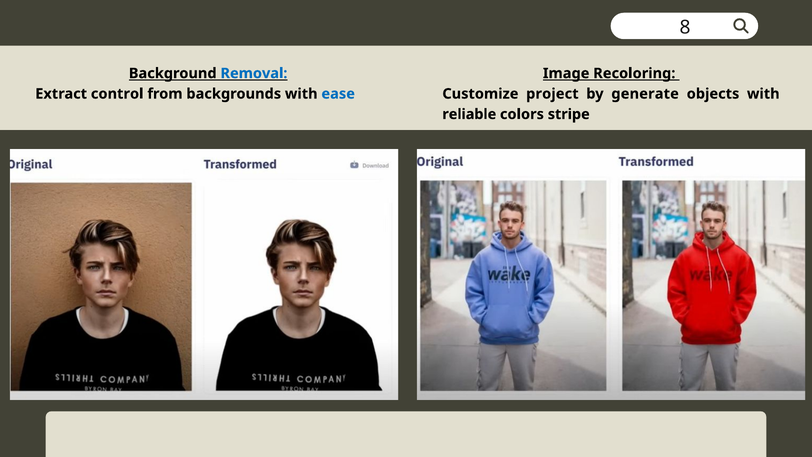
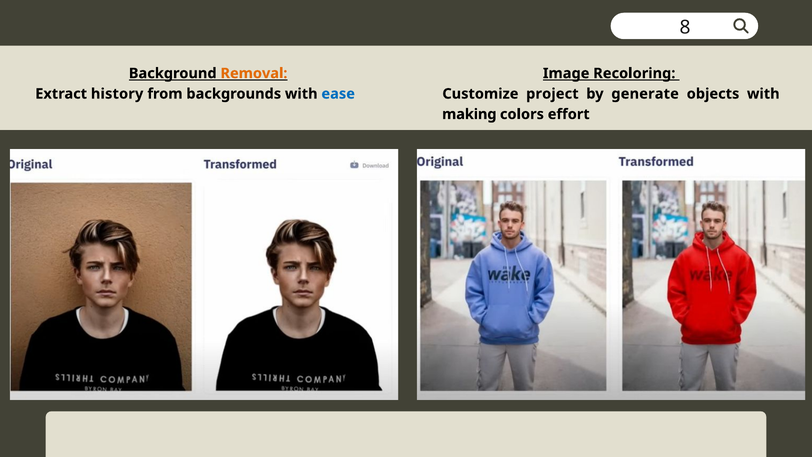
Removal colour: blue -> orange
control: control -> history
reliable: reliable -> making
stripe: stripe -> effort
